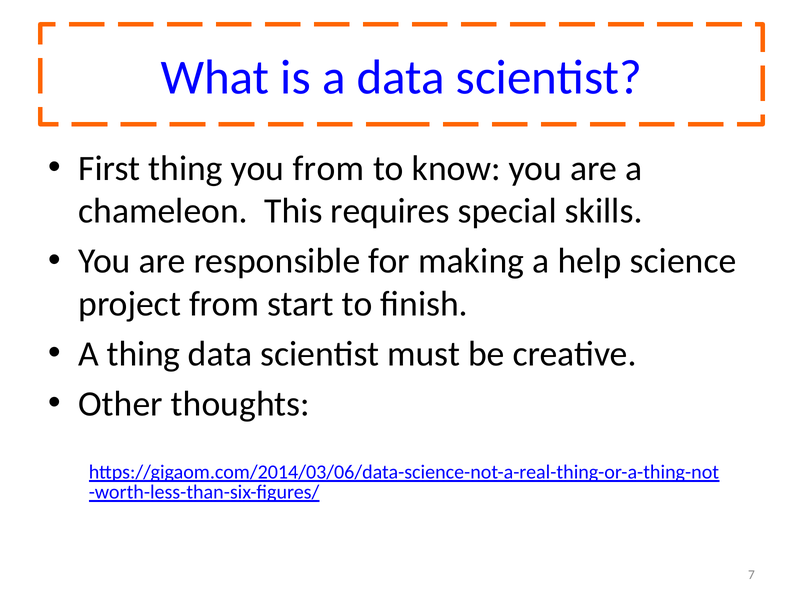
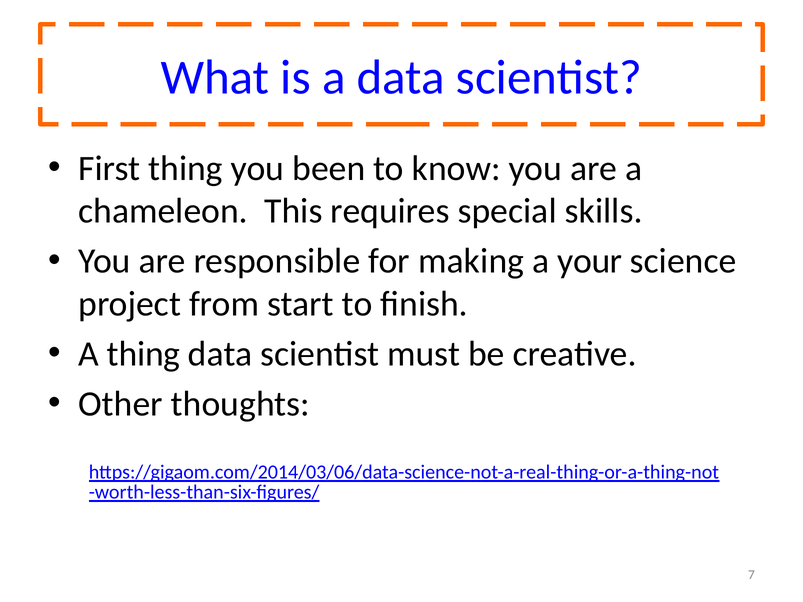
you from: from -> been
help: help -> your
